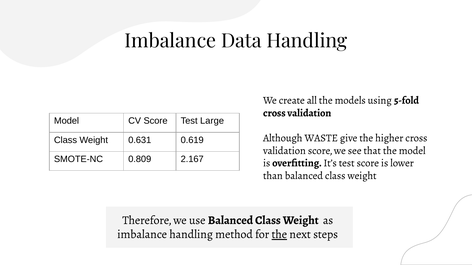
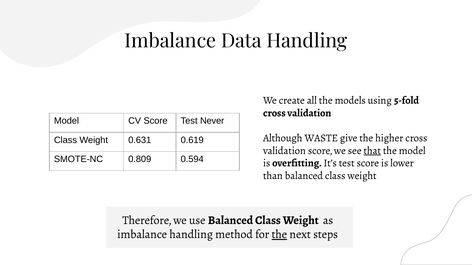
Large: Large -> Never
that underline: none -> present
2.167: 2.167 -> 0.594
